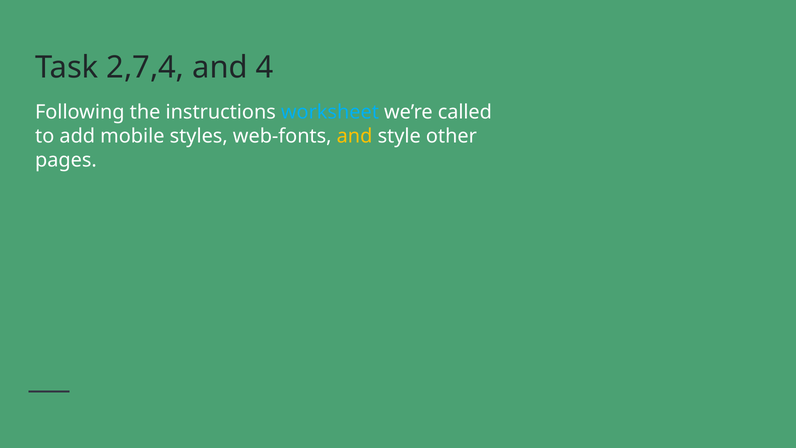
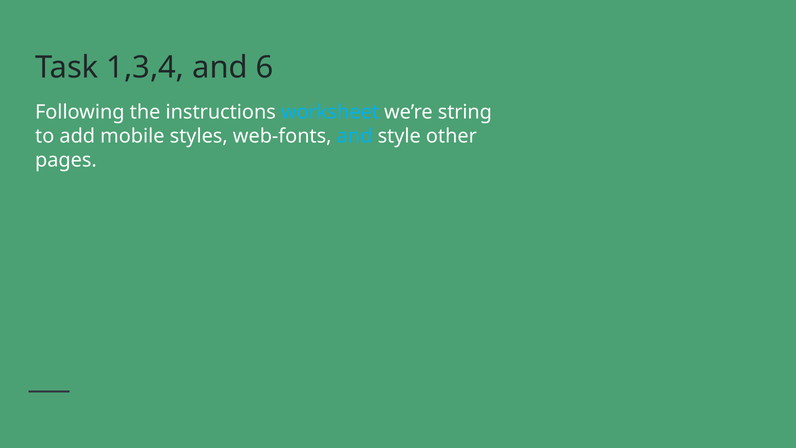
2,7,4: 2,7,4 -> 1,3,4
4: 4 -> 6
called: called -> string
and at (355, 136) colour: yellow -> light blue
